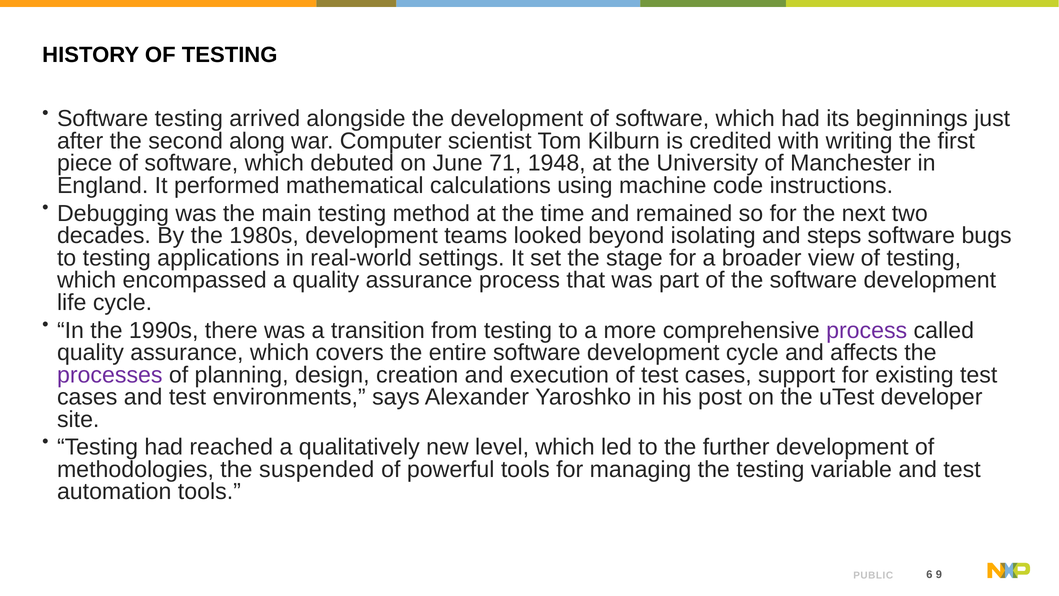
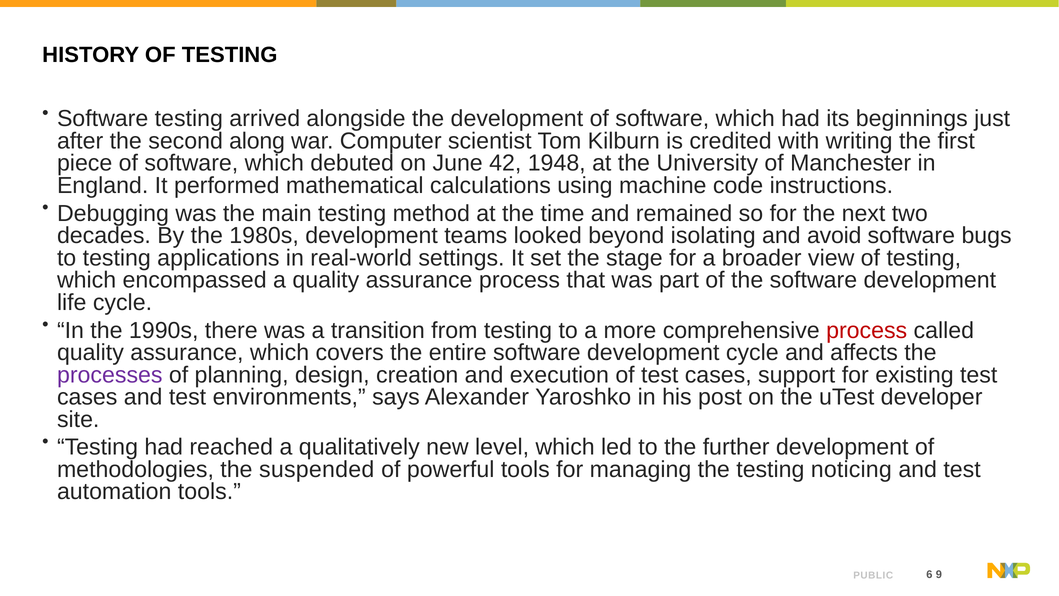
71: 71 -> 42
steps: steps -> avoid
process at (867, 330) colour: purple -> red
variable: variable -> noticing
